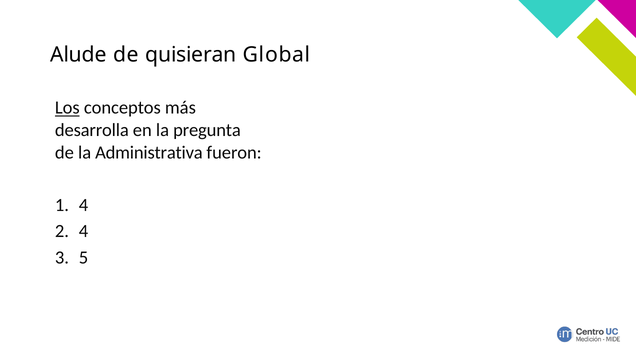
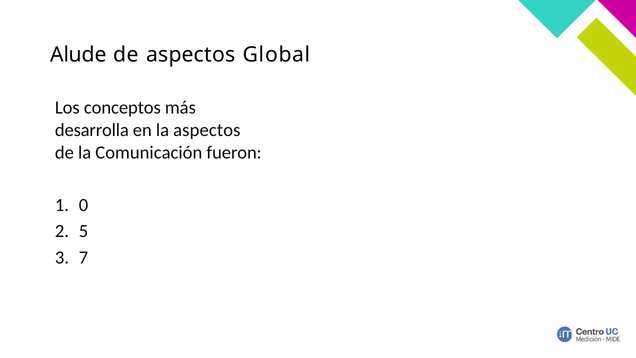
de quisieran: quisieran -> aspectos
Los underline: present -> none
la pregunta: pregunta -> aspectos
Administrativa: Administrativa -> Comunicación
1 4: 4 -> 0
2 4: 4 -> 5
5: 5 -> 7
